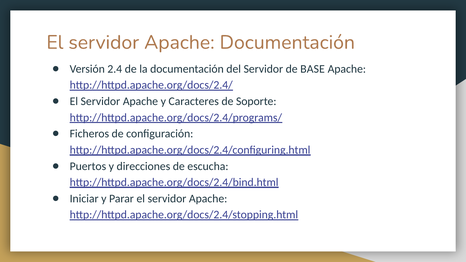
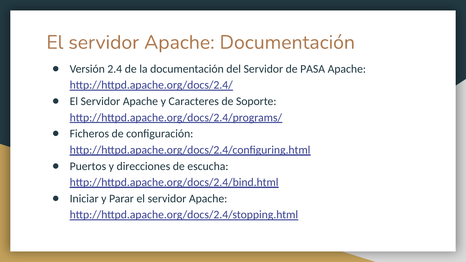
BASE: BASE -> PASA
